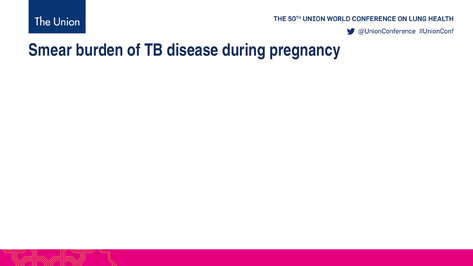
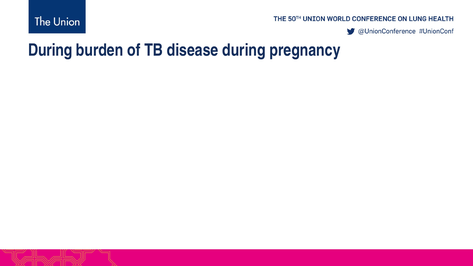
Smear at (50, 50): Smear -> During
